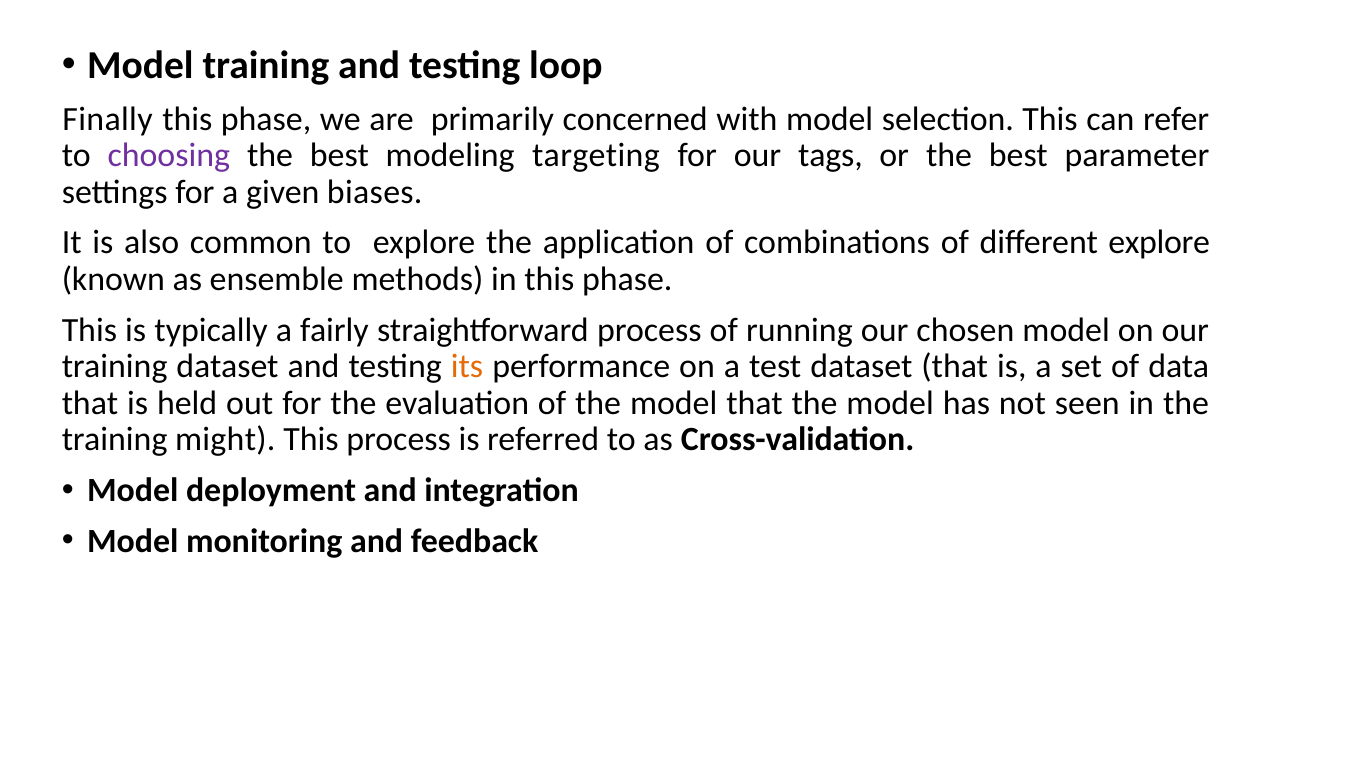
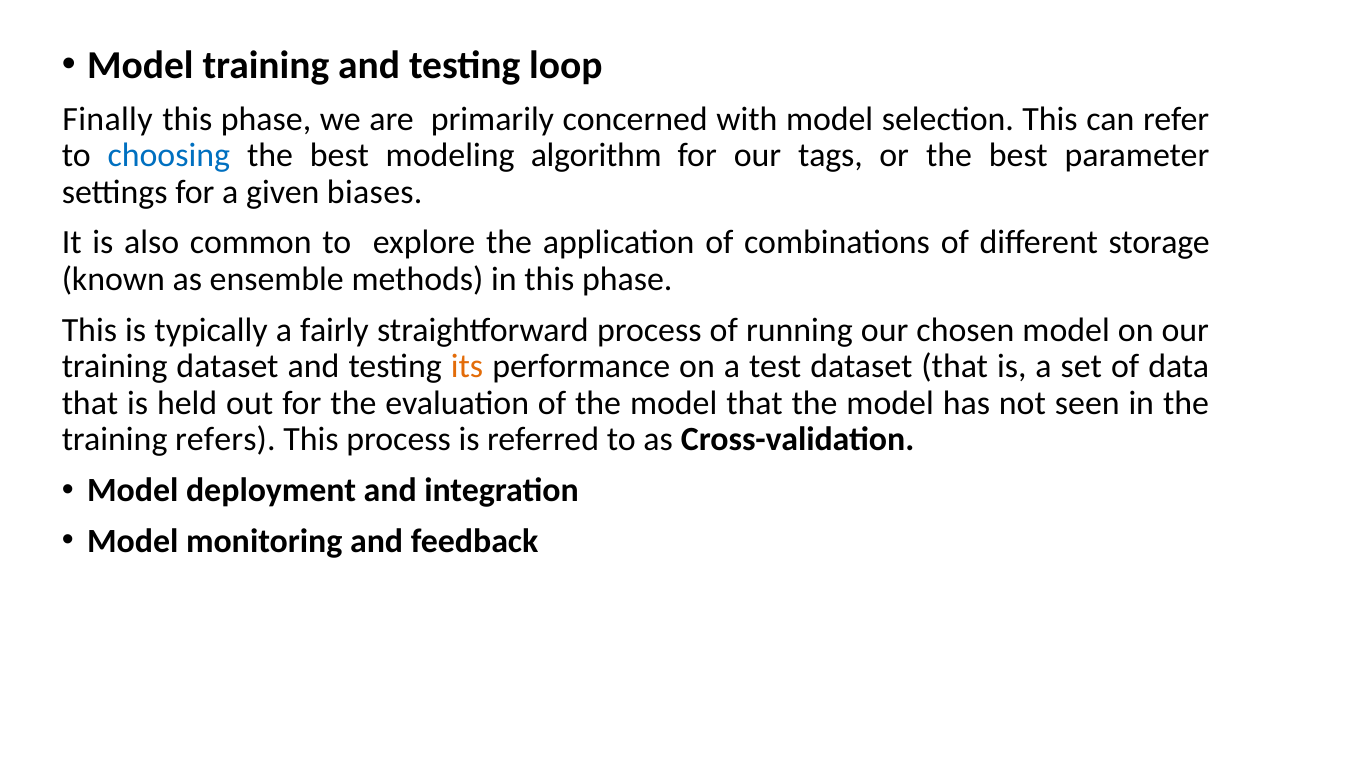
choosing colour: purple -> blue
targeting: targeting -> algorithm
different explore: explore -> storage
might: might -> refers
